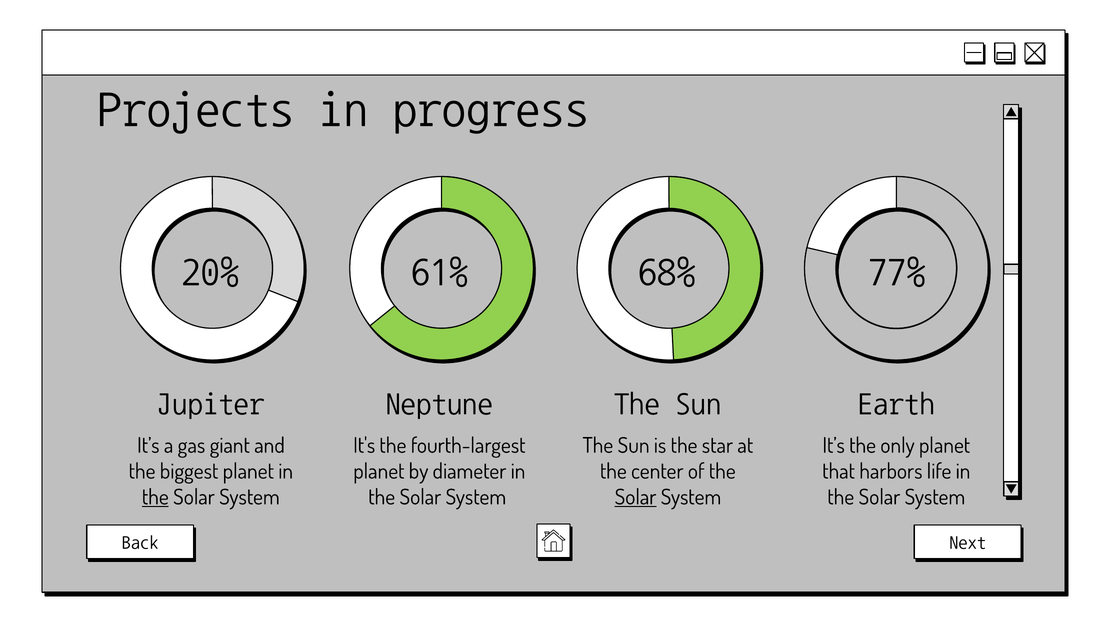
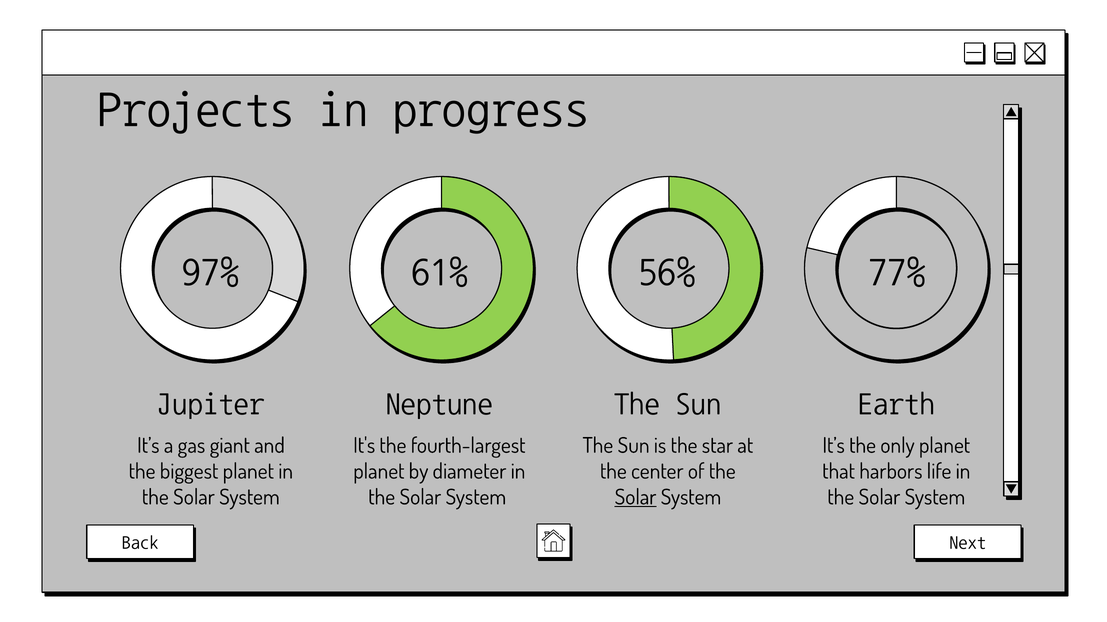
20%: 20% -> 97%
68%: 68% -> 56%
the at (155, 498) underline: present -> none
